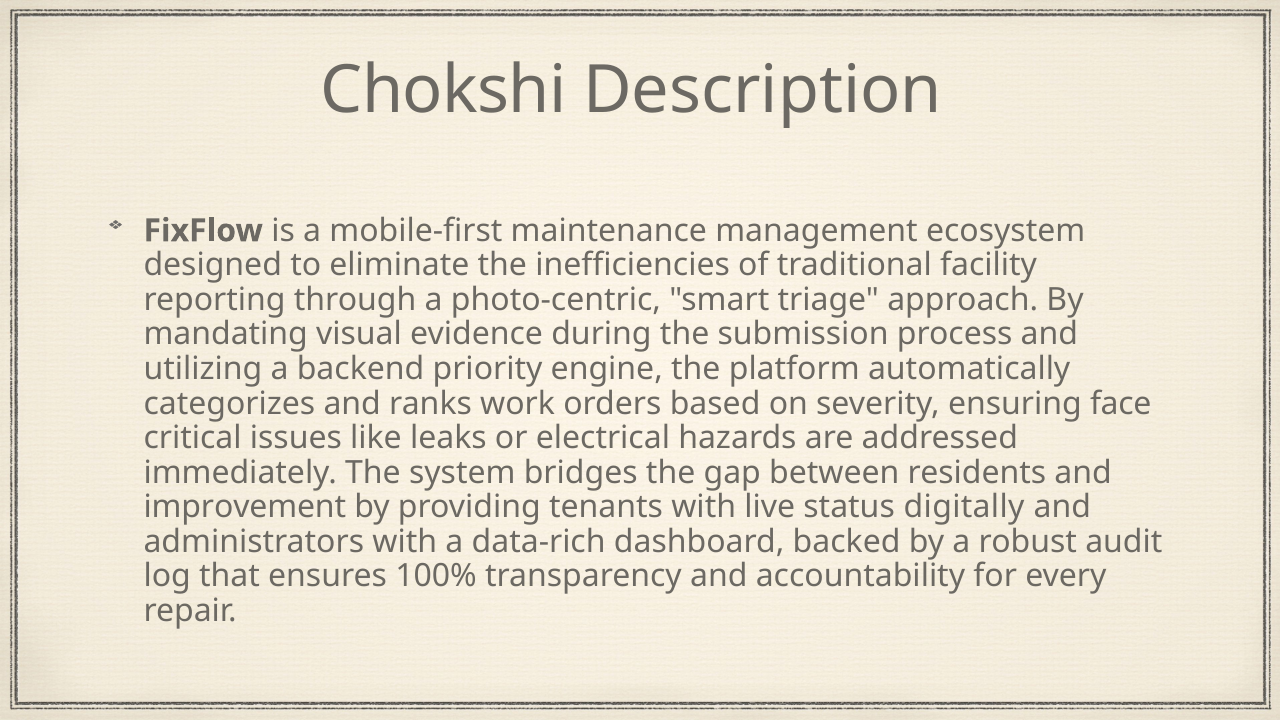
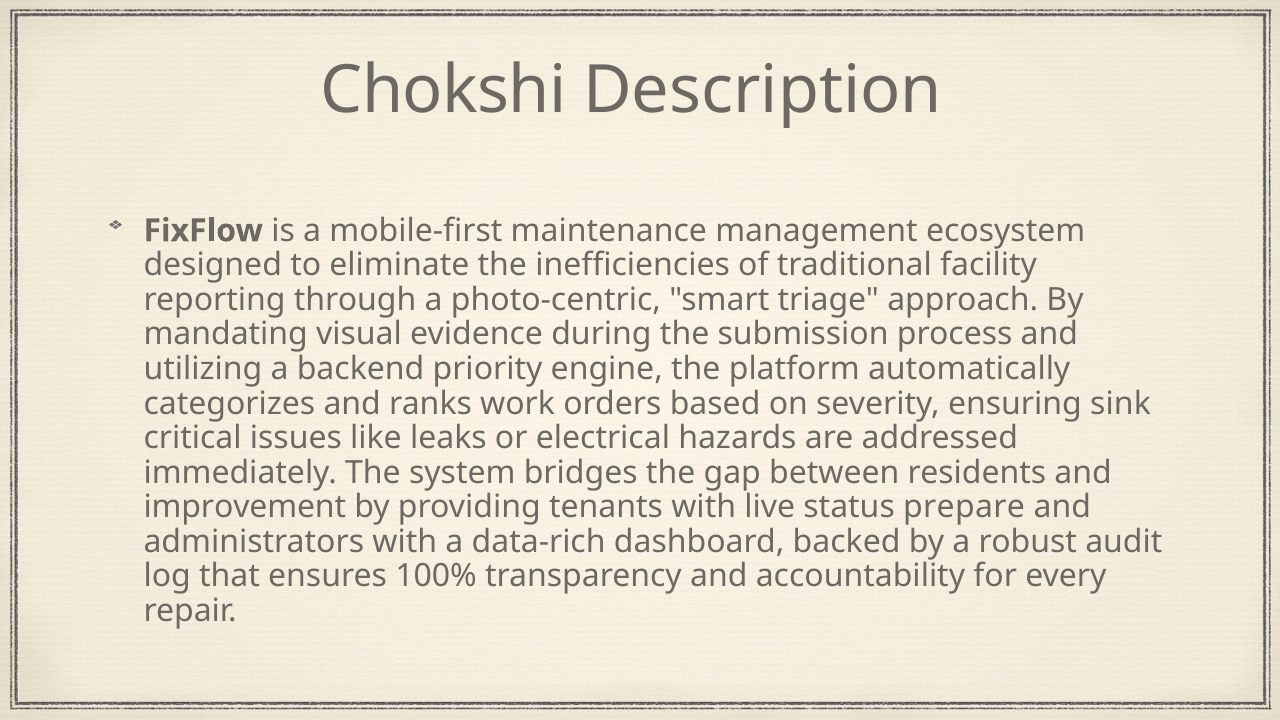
face: face -> sink
digitally: digitally -> prepare
